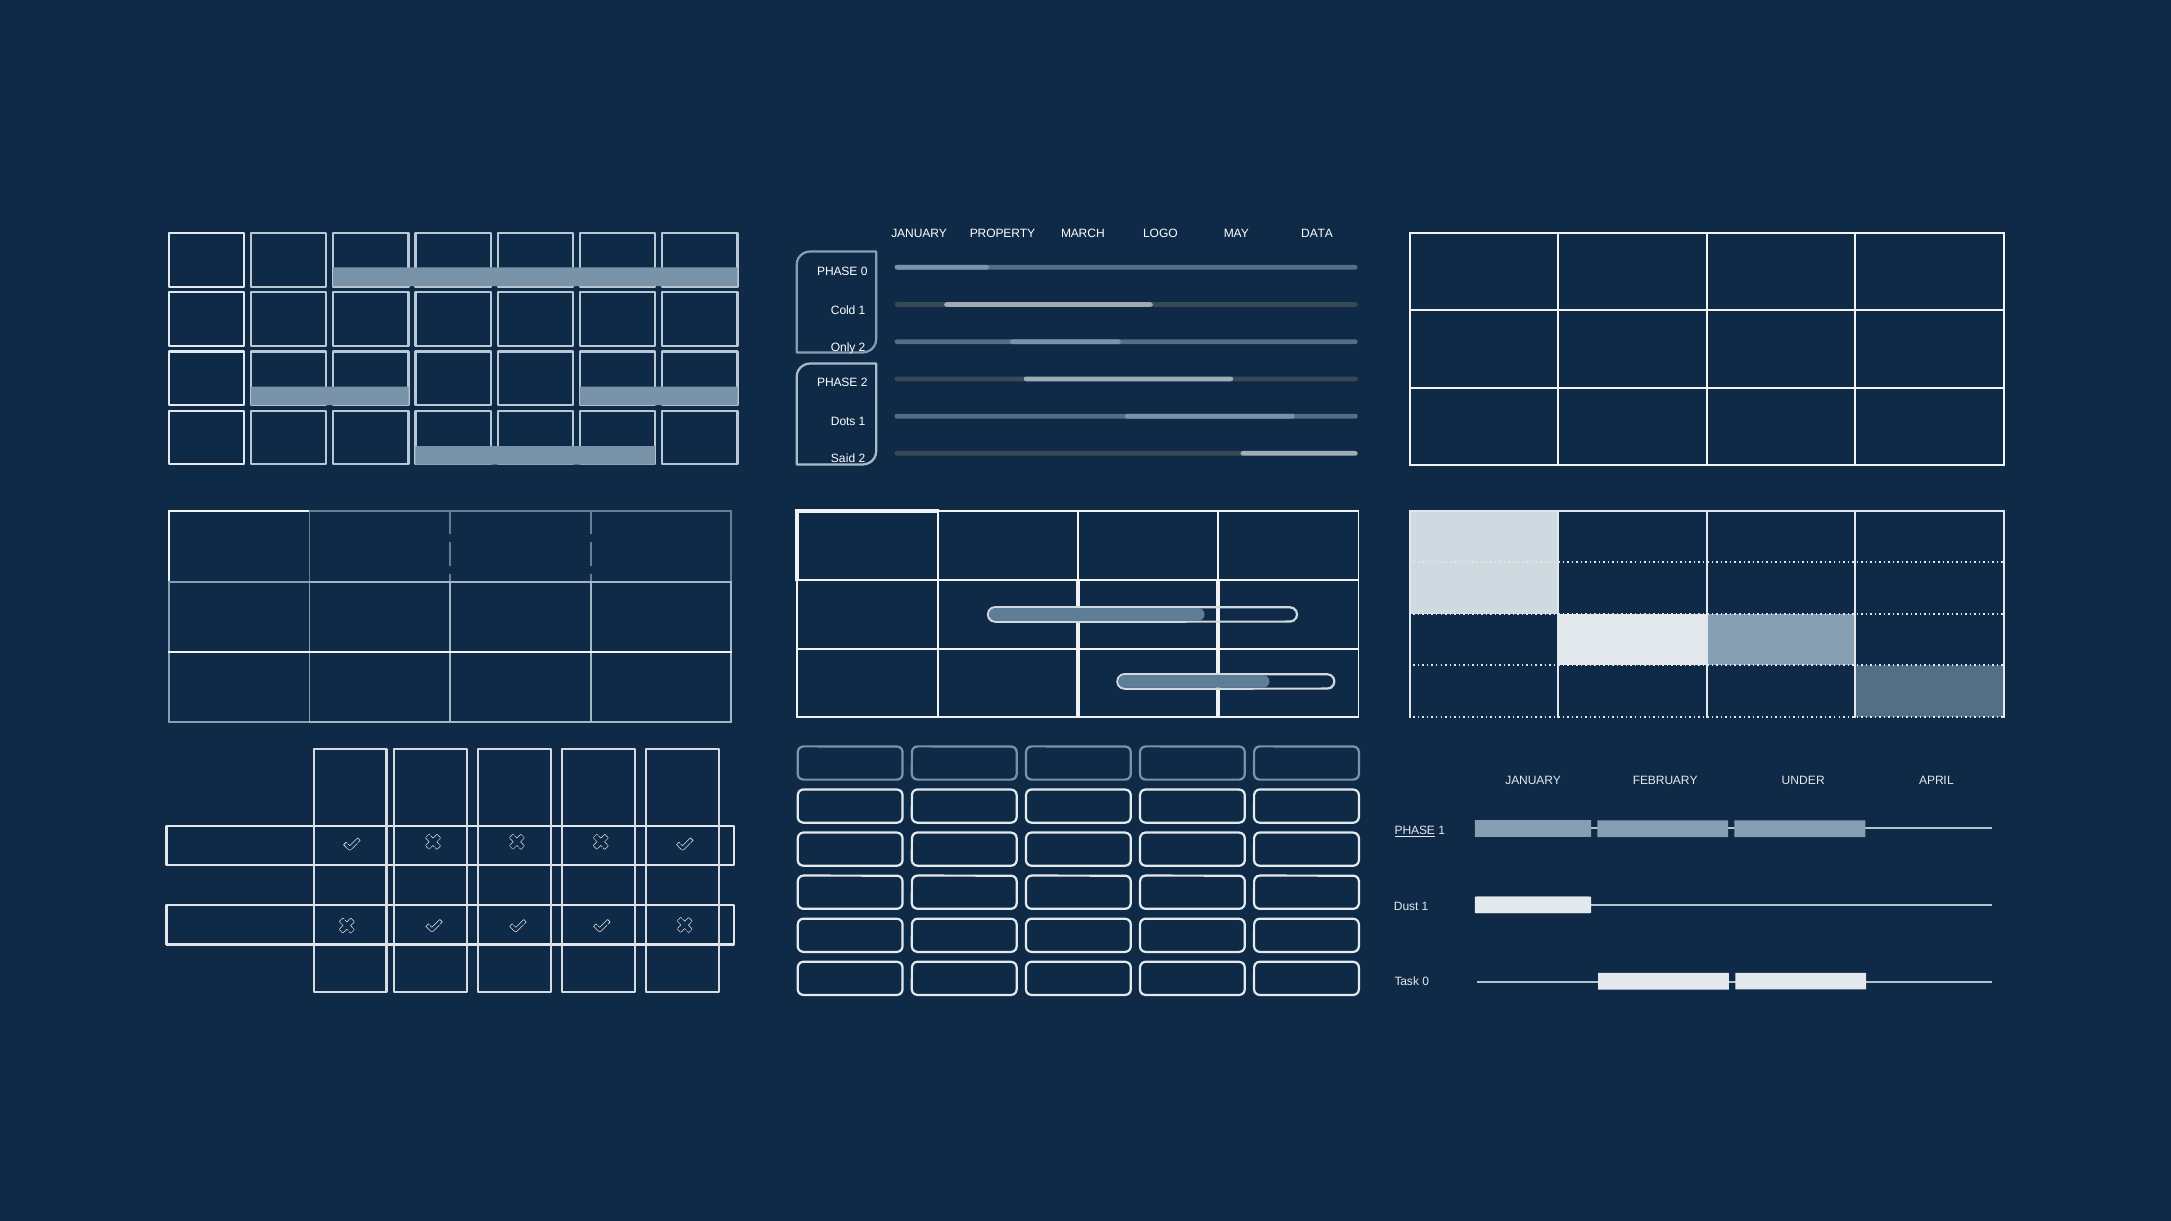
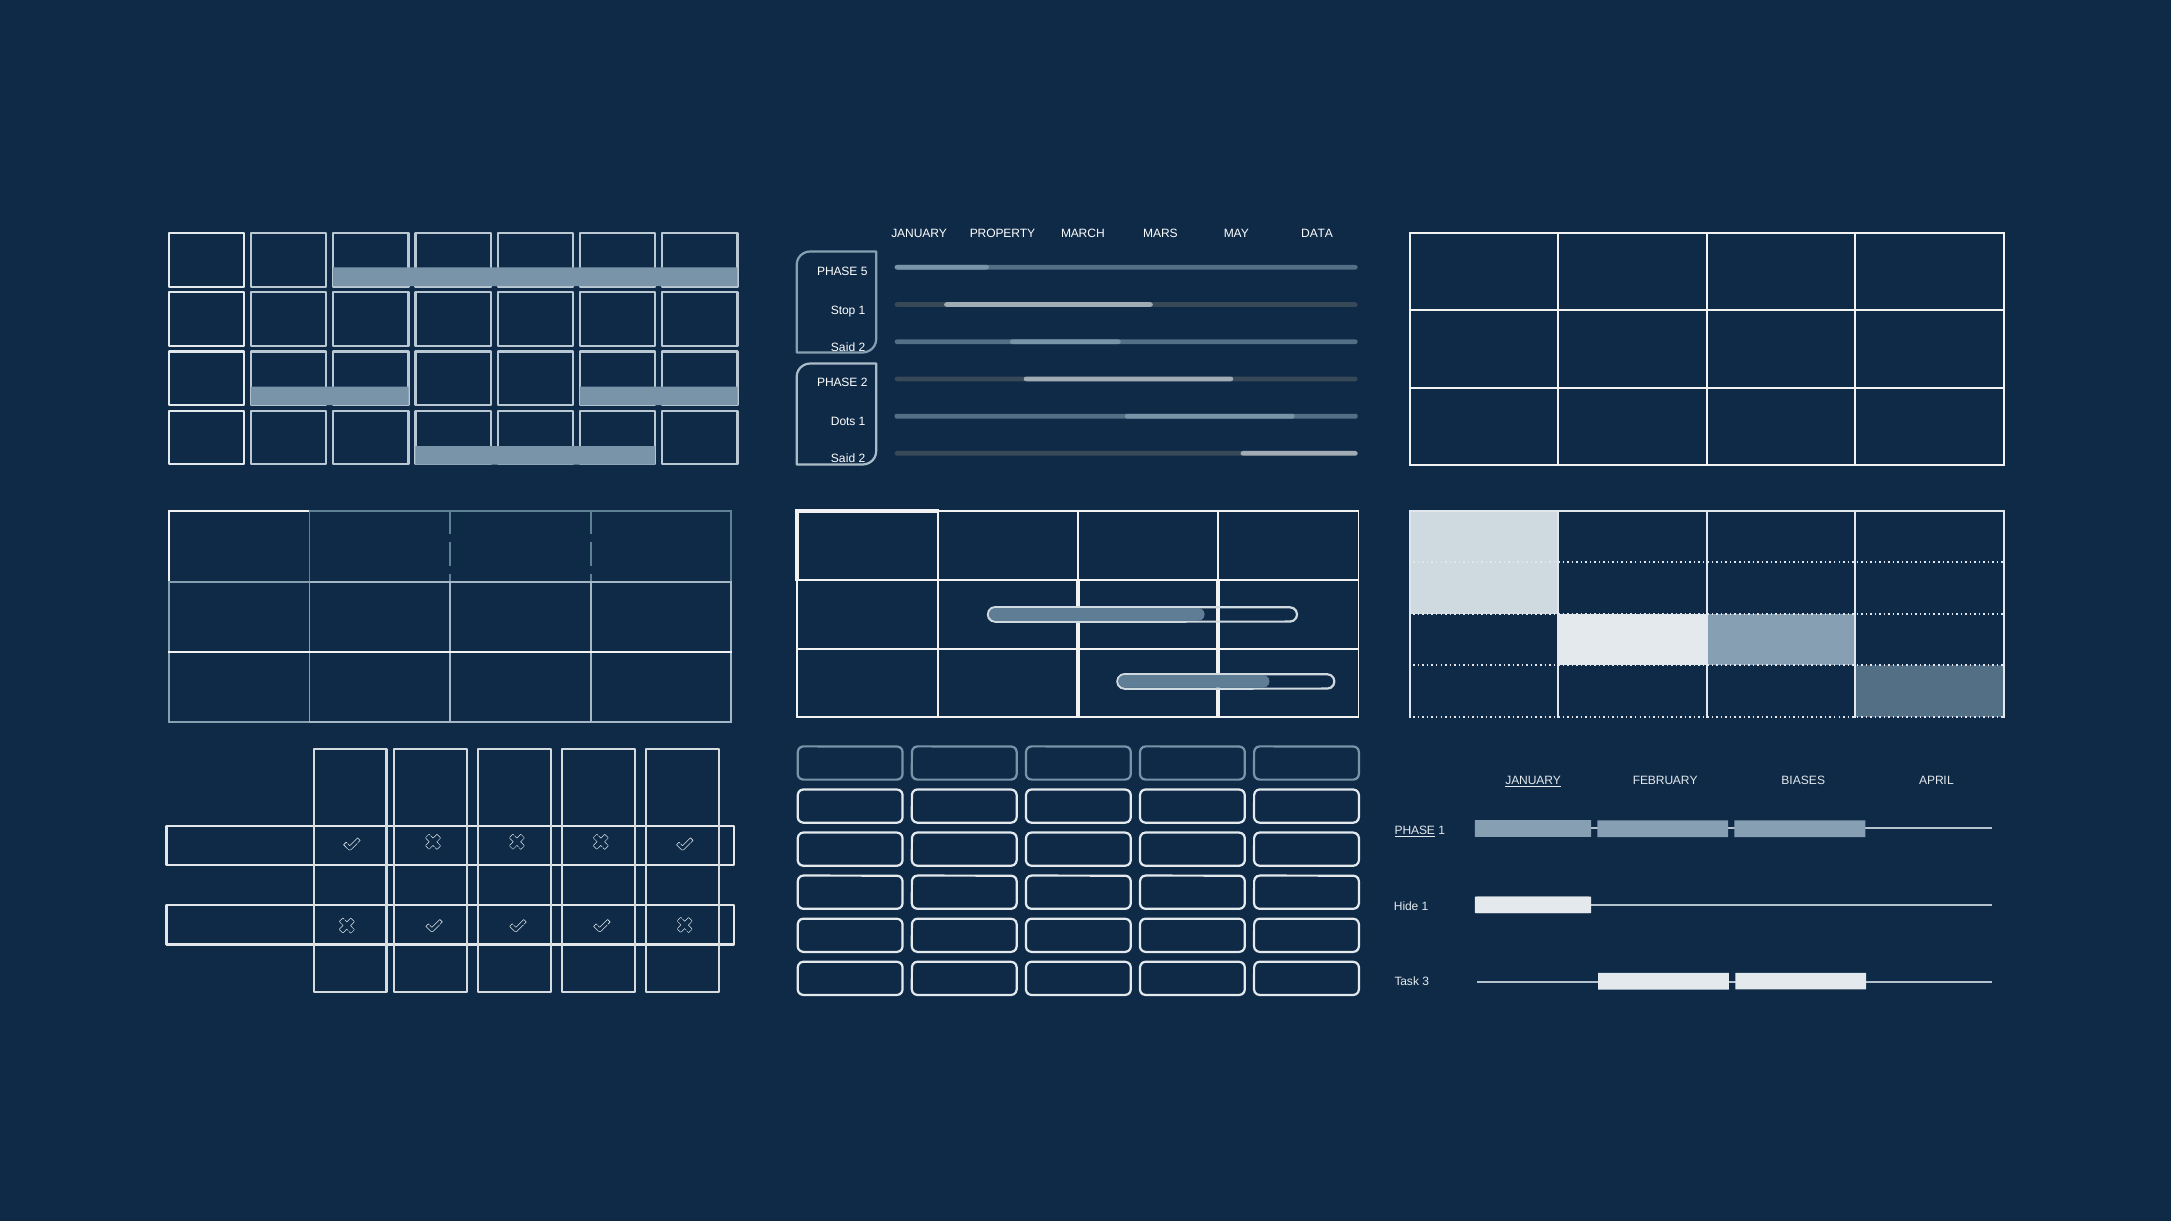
LOGO: LOGO -> MARS
PHASE 0: 0 -> 5
Cold: Cold -> Stop
Only at (843, 347): Only -> Said
JANUARY at (1533, 781) underline: none -> present
UNDER: UNDER -> BIASES
Dust: Dust -> Hide
Task 0: 0 -> 3
